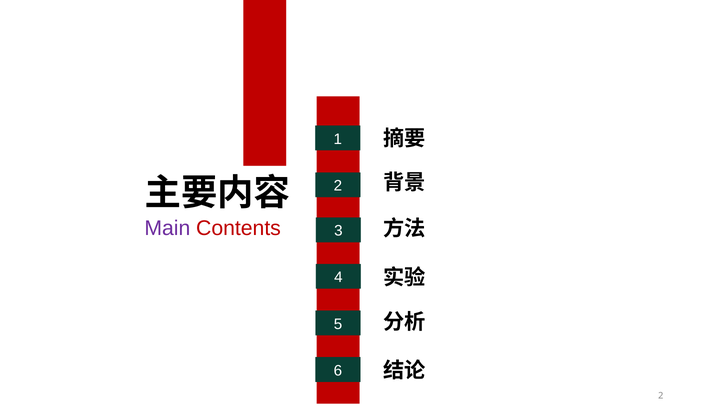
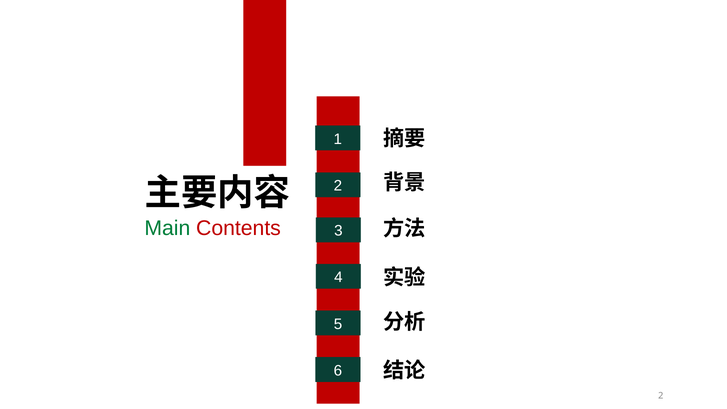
Main colour: purple -> green
